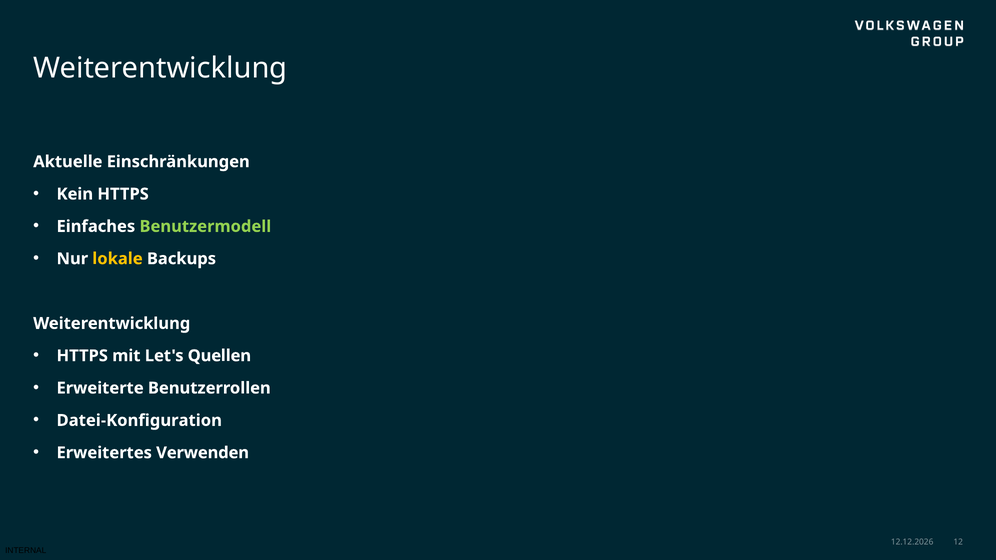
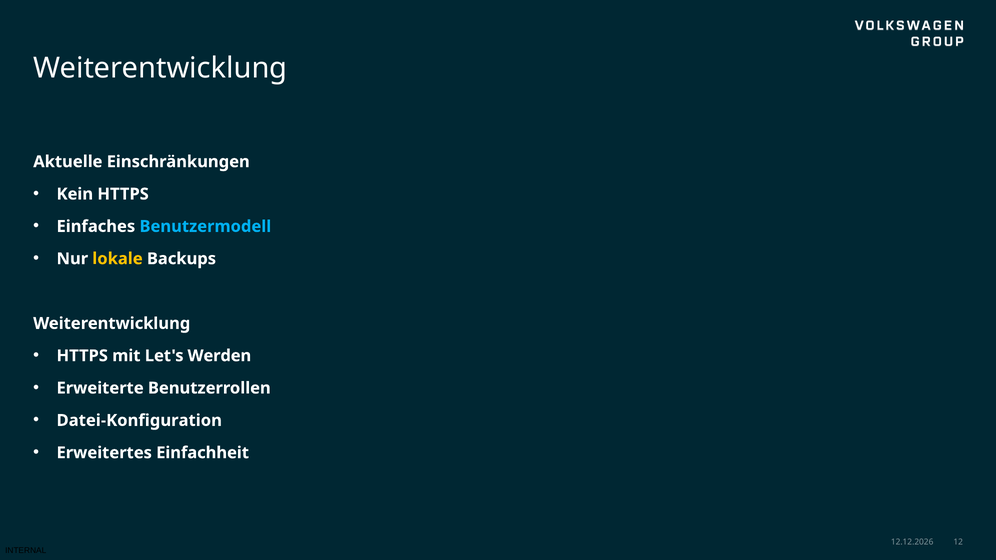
Benutzermodell colour: light green -> light blue
Quellen: Quellen -> Werden
Verwenden: Verwenden -> Einfachheit
